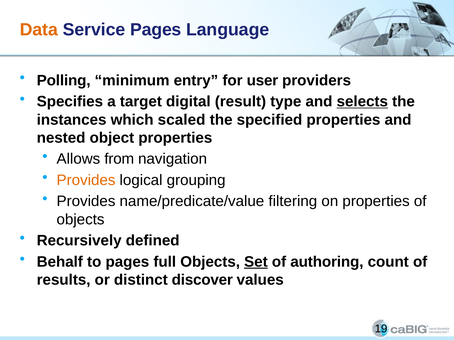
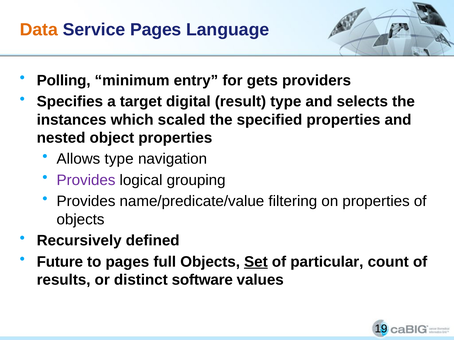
user: user -> gets
selects underline: present -> none
Allows from: from -> type
Provides at (86, 180) colour: orange -> purple
Behalf: Behalf -> Future
authoring: authoring -> particular
discover: discover -> software
